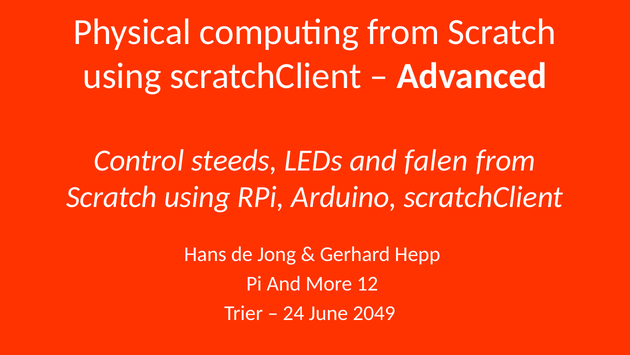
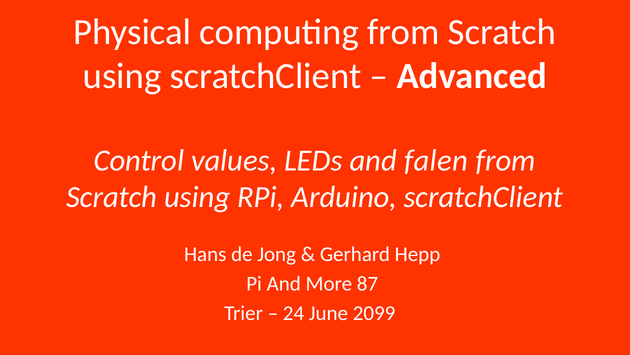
steeds: steeds -> values
12: 12 -> 87
2049: 2049 -> 2099
